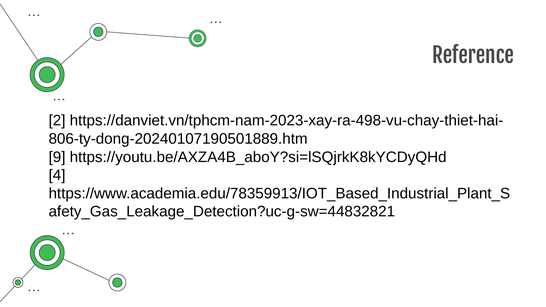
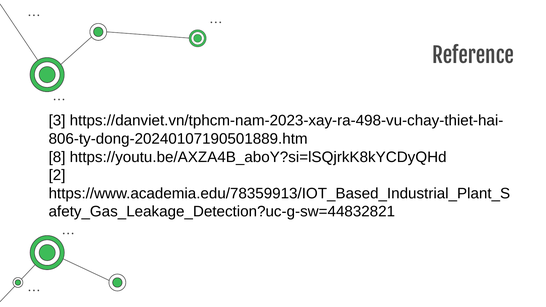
2: 2 -> 3
9: 9 -> 8
4: 4 -> 2
